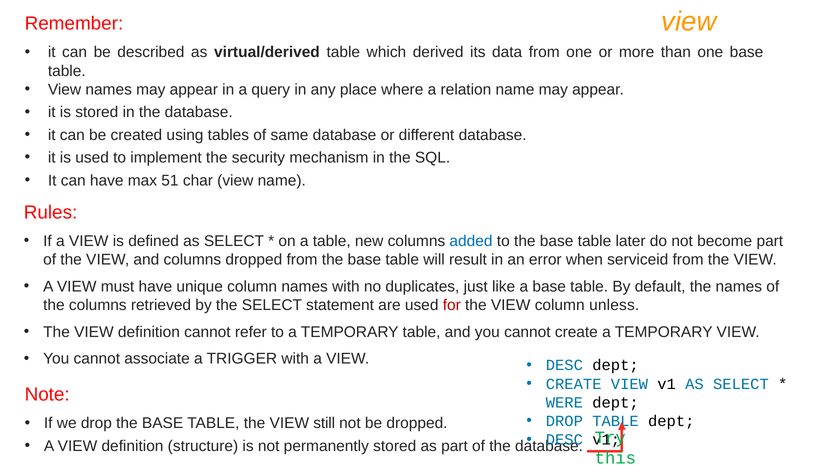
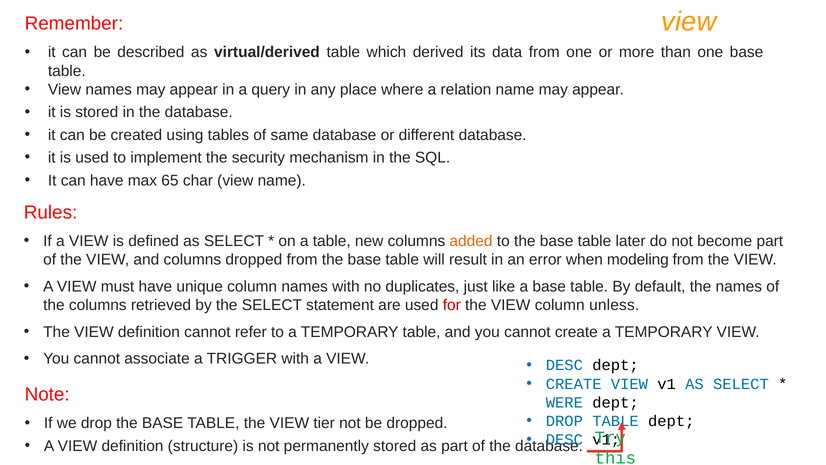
51: 51 -> 65
added colour: blue -> orange
serviceid: serviceid -> modeling
still: still -> tier
